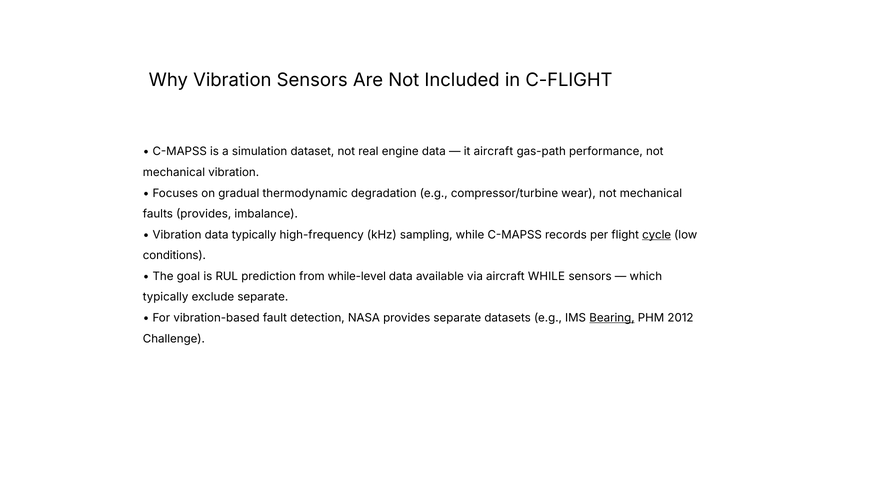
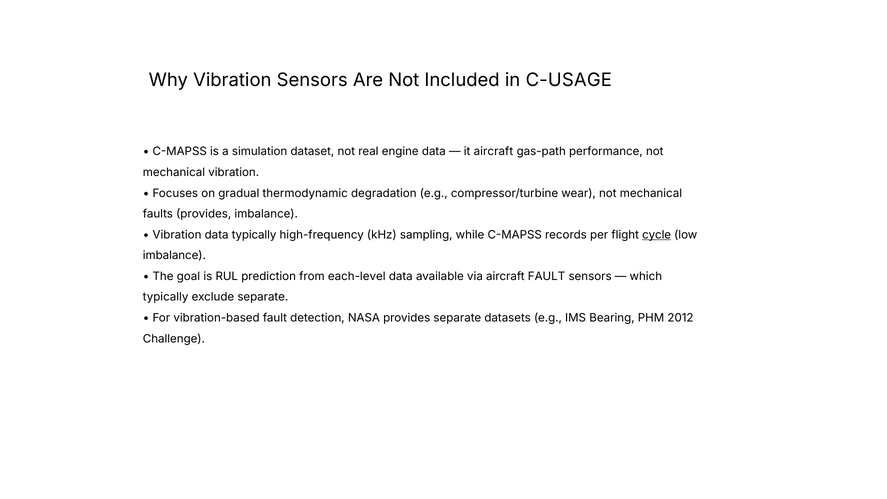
C-FLIGHT: C-FLIGHT -> C-USAGE
conditions at (174, 256): conditions -> imbalance
while-level: while-level -> each-level
aircraft WHILE: WHILE -> FAULT
Bearing underline: present -> none
